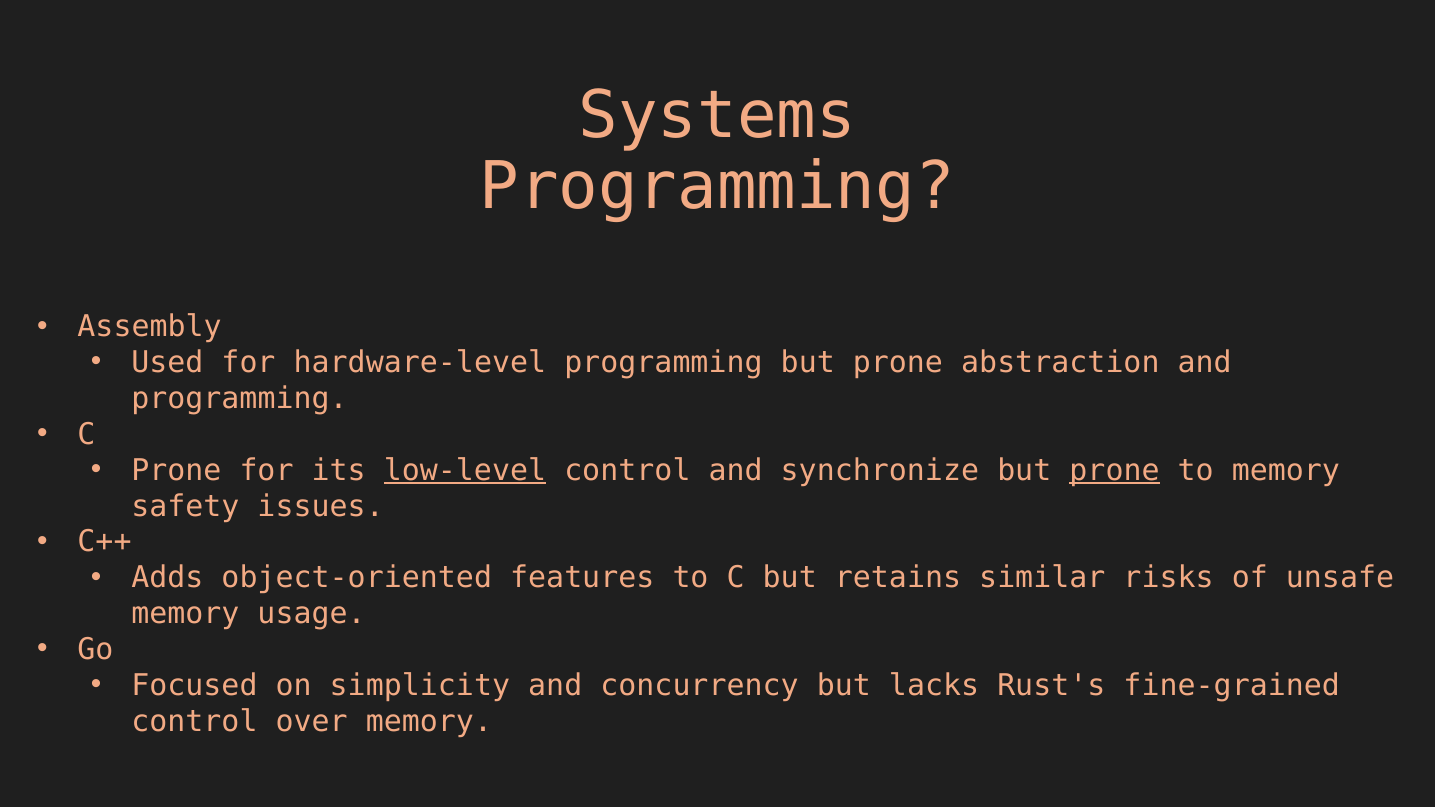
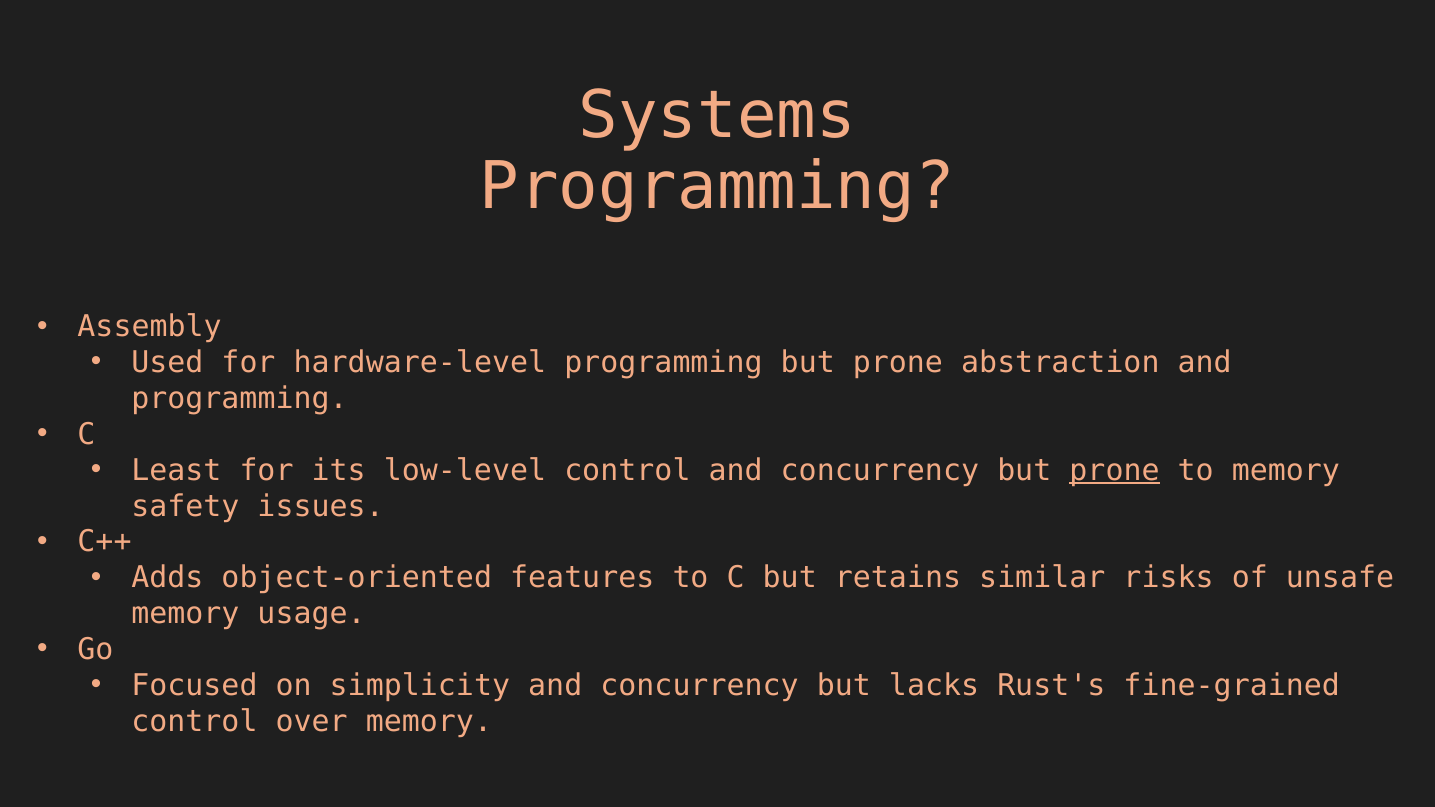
Prone at (176, 470): Prone -> Least
low-level underline: present -> none
control and synchronize: synchronize -> concurrency
